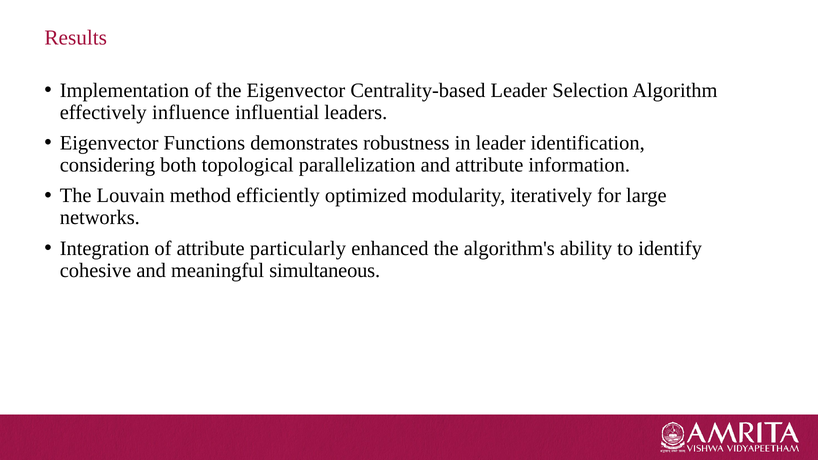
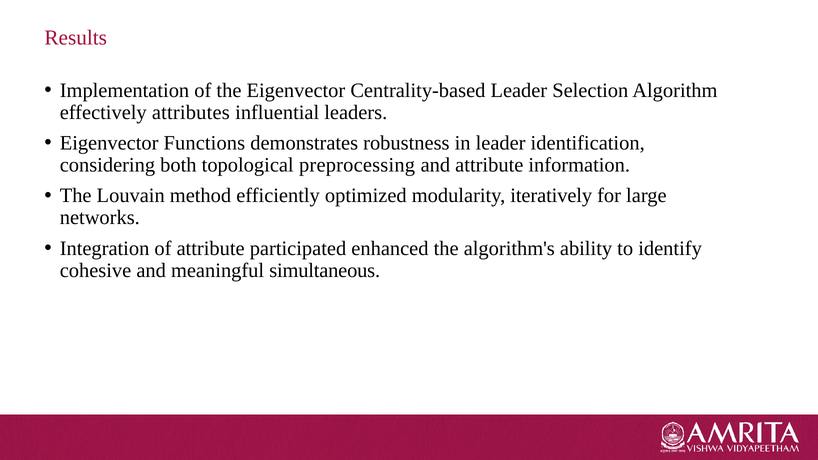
influence: influence -> attributes
parallelization: parallelization -> preprocessing
particularly: particularly -> participated
